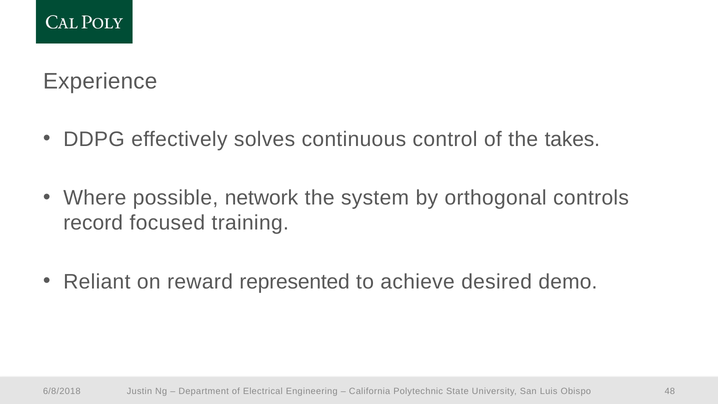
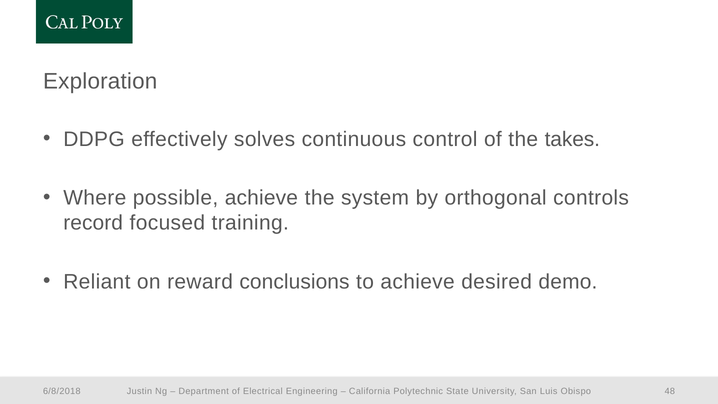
Experience: Experience -> Exploration
possible network: network -> achieve
represented: represented -> conclusions
